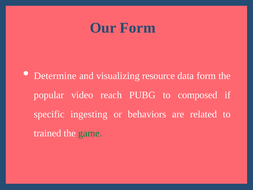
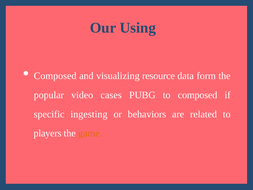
Our Form: Form -> Using
Determine at (55, 76): Determine -> Composed
reach: reach -> cases
trained: trained -> players
game colour: green -> orange
